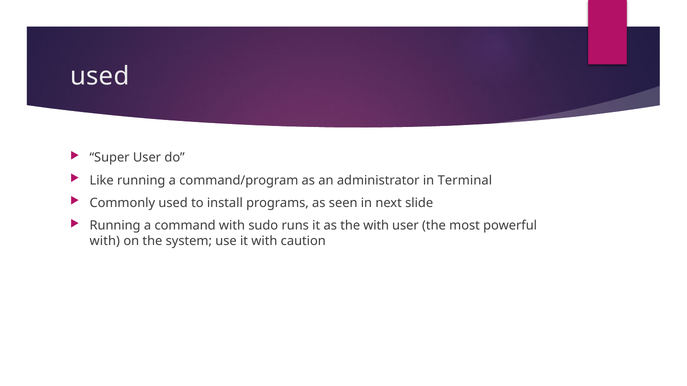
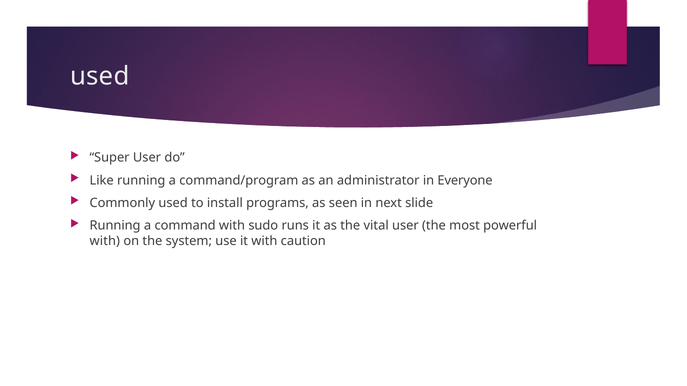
Terminal: Terminal -> Everyone
the with: with -> vital
